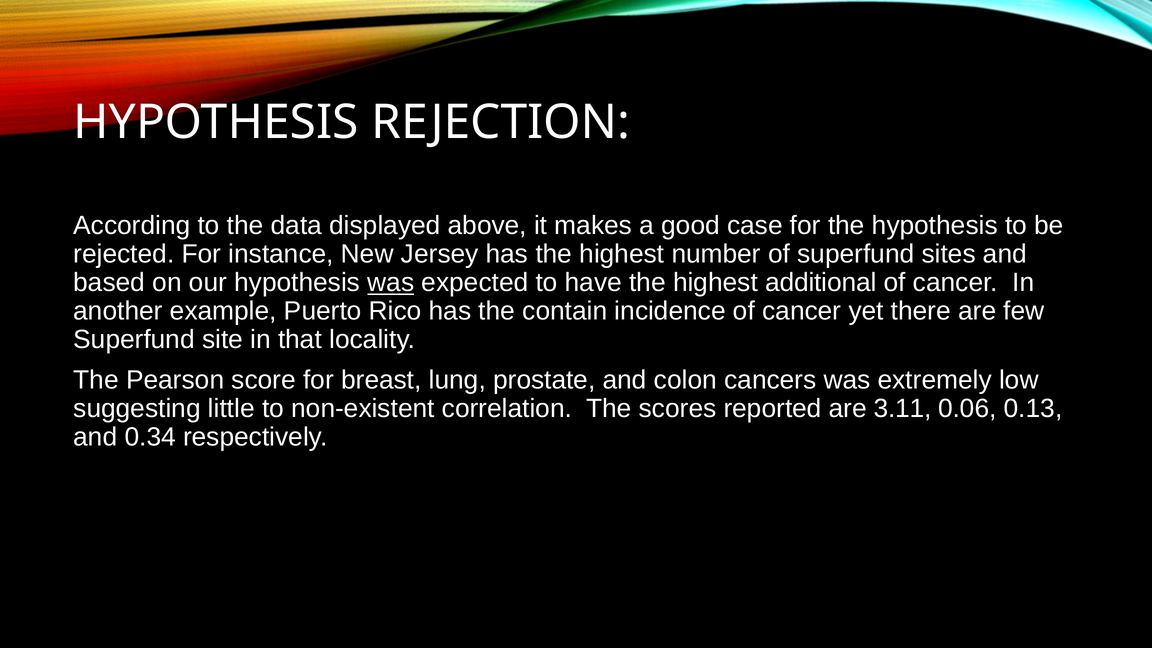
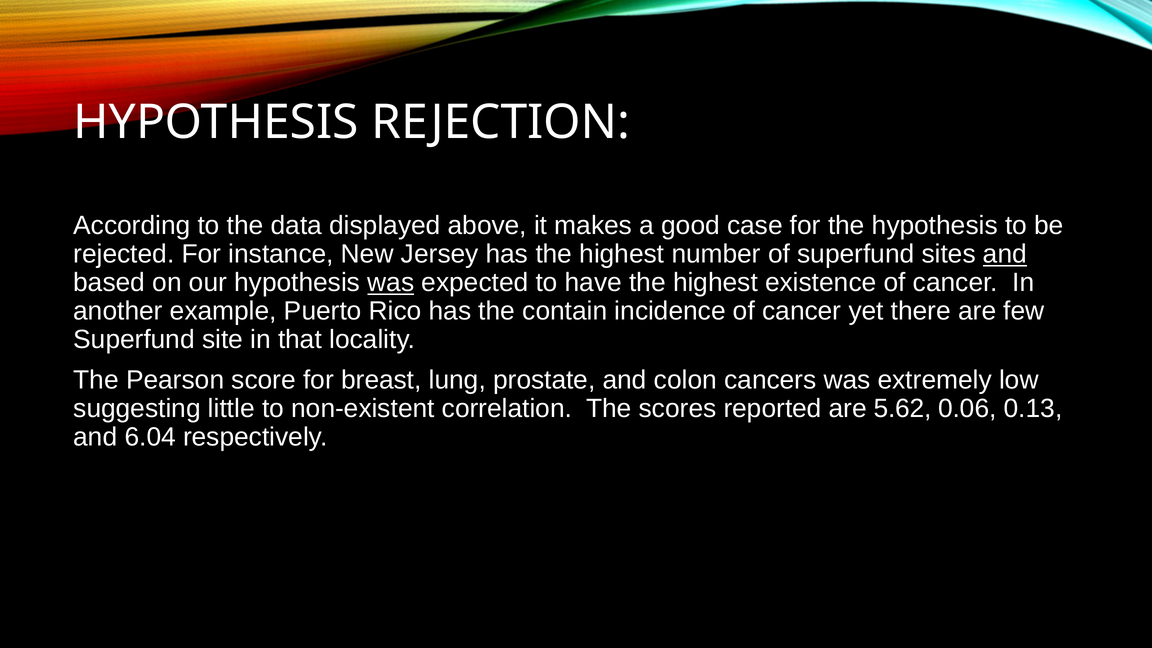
and at (1005, 254) underline: none -> present
additional: additional -> existence
3.11: 3.11 -> 5.62
0.34: 0.34 -> 6.04
